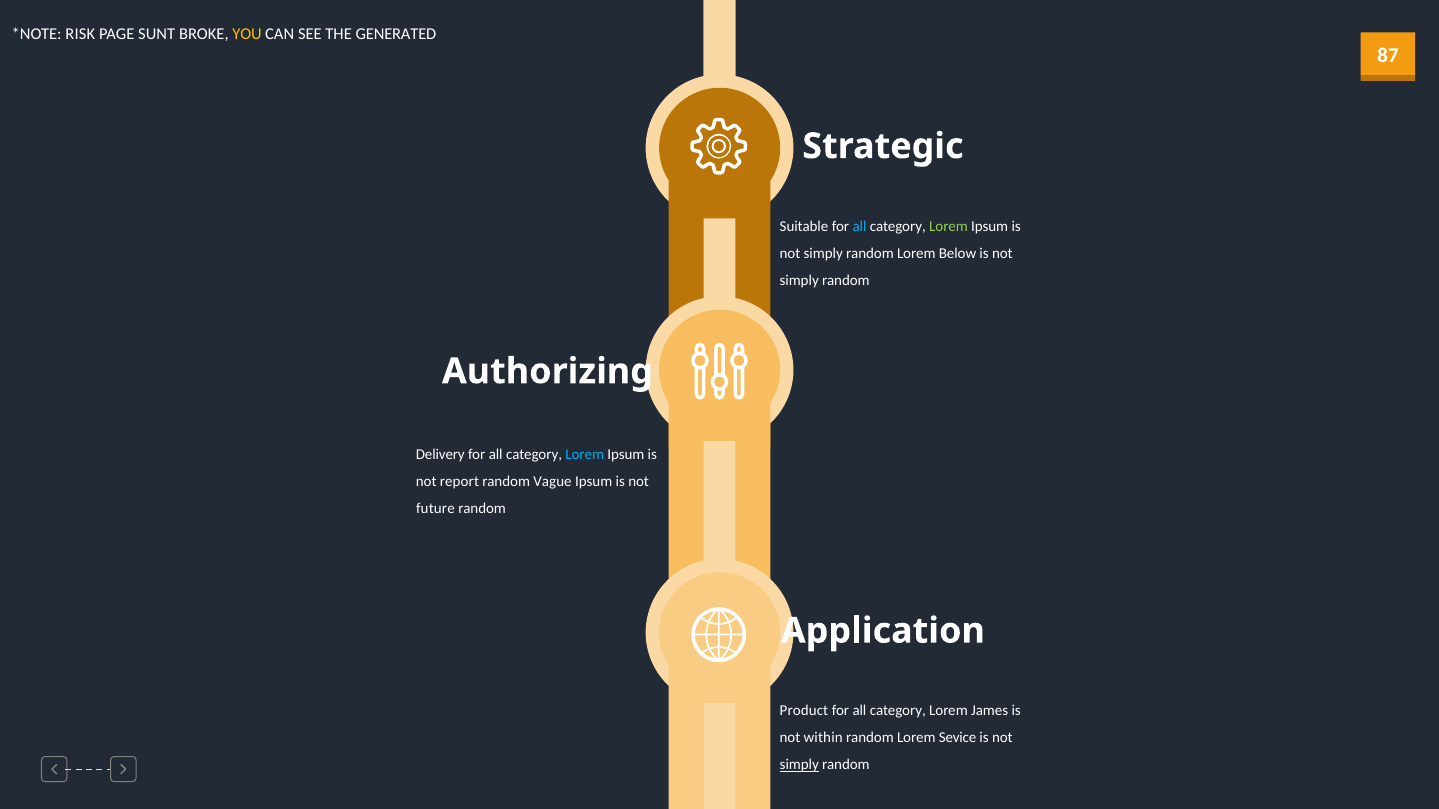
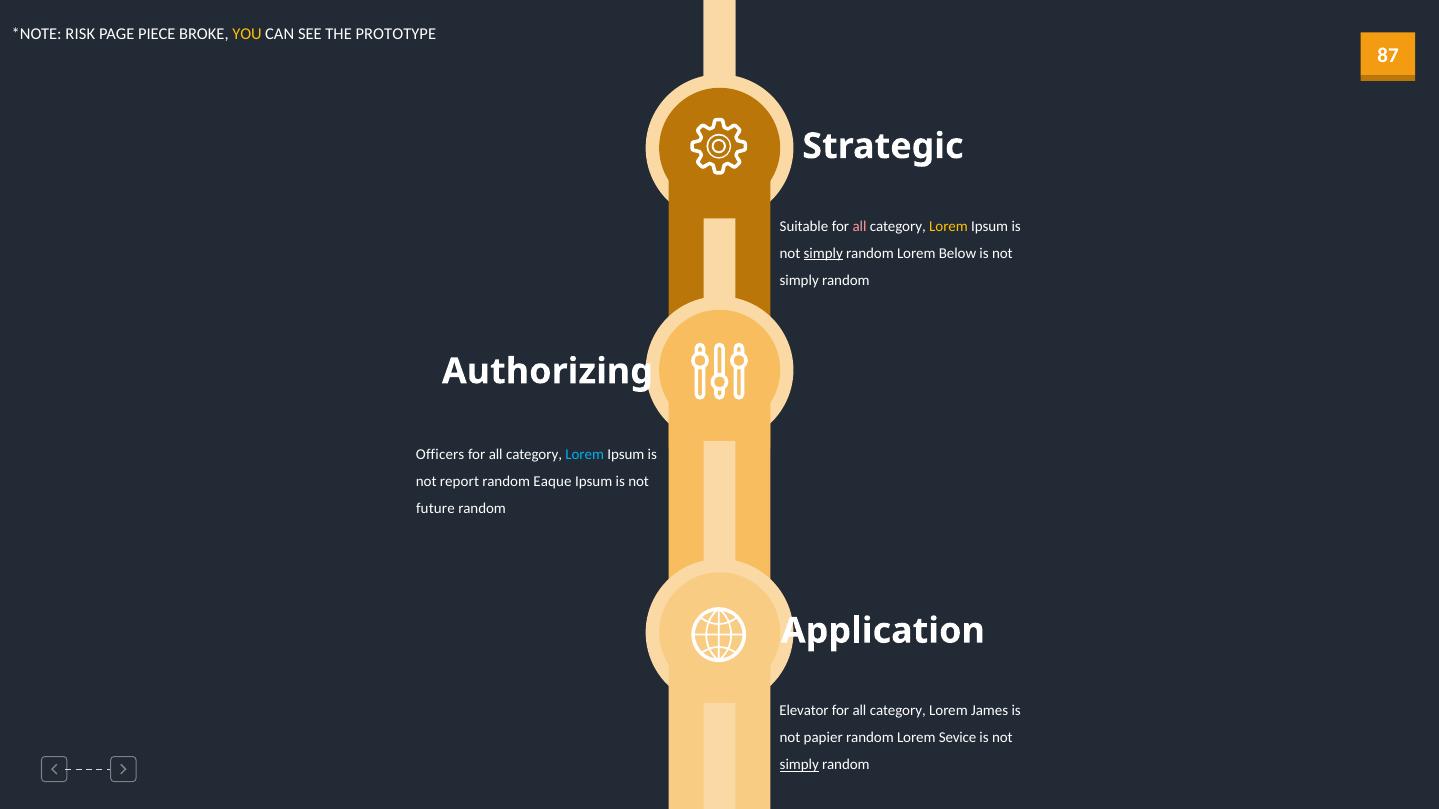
SUNT: SUNT -> PIECE
GENERATED: GENERATED -> PROTOTYPE
all at (860, 227) colour: light blue -> pink
Lorem at (948, 227) colour: light green -> yellow
simply at (823, 254) underline: none -> present
Delivery: Delivery -> Officers
Vague: Vague -> Eaque
Product: Product -> Elevator
within: within -> papier
